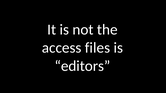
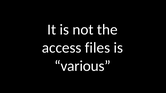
editors: editors -> various
